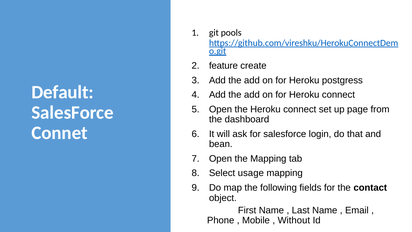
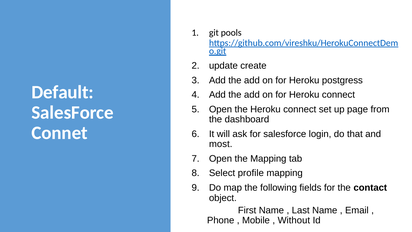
feature: feature -> update
bean: bean -> most
usage: usage -> profile
